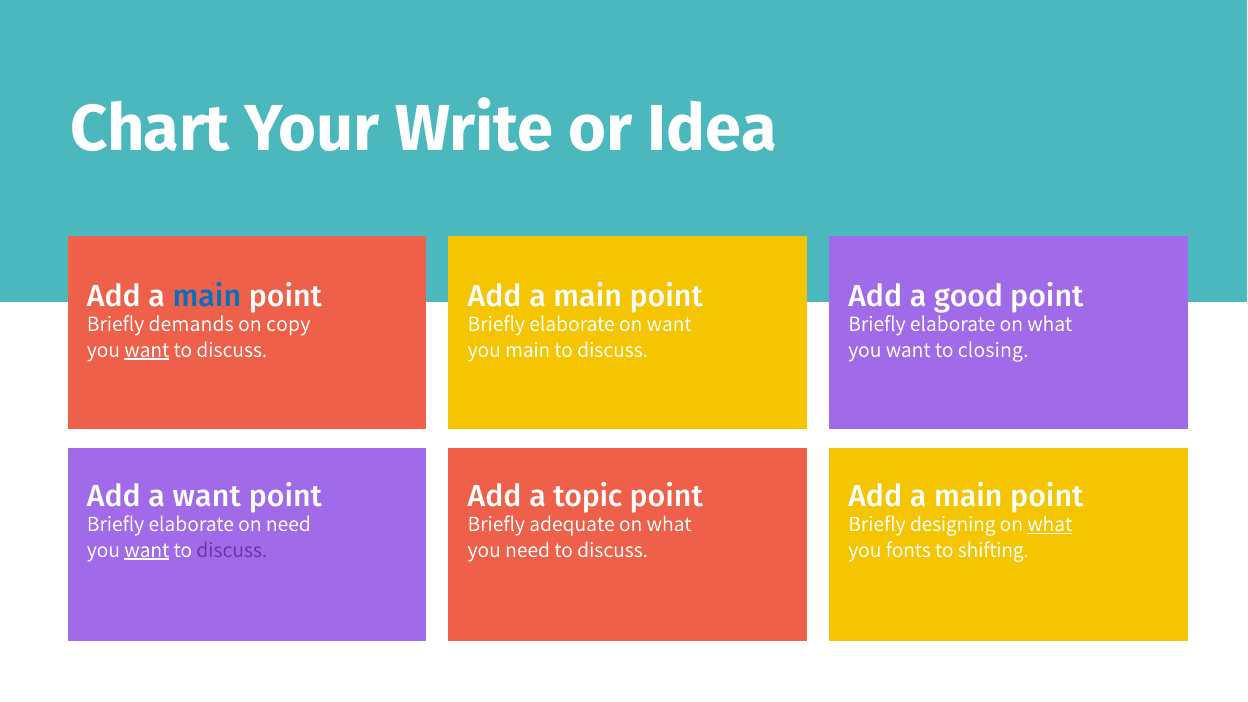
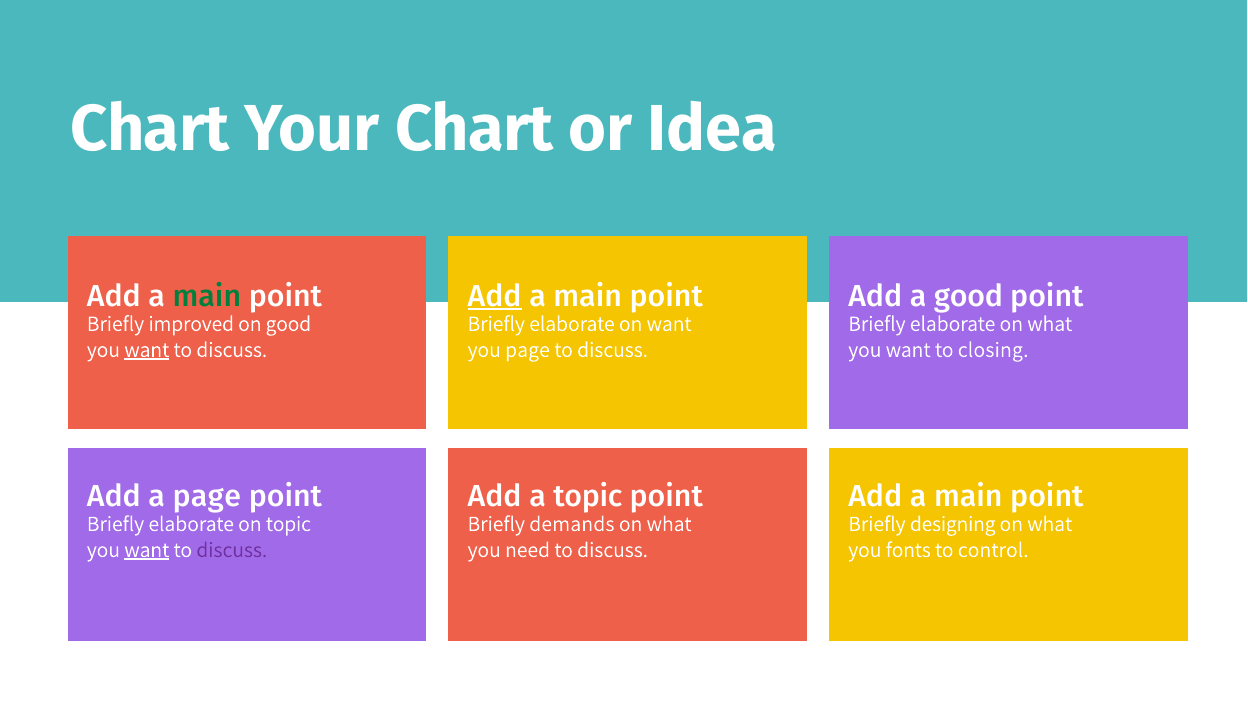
Your Write: Write -> Chart
main at (207, 296) colour: blue -> green
Add at (495, 296) underline: none -> present
demands: demands -> improved
on copy: copy -> good
you main: main -> page
a want: want -> page
on need: need -> topic
adequate: adequate -> demands
what at (1050, 524) underline: present -> none
shifting: shifting -> control
